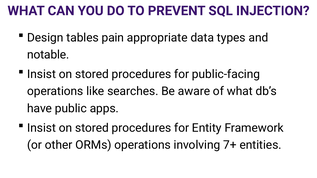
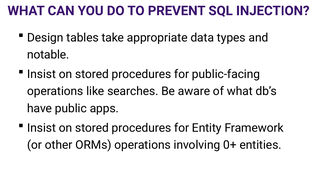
pain: pain -> take
7+: 7+ -> 0+
